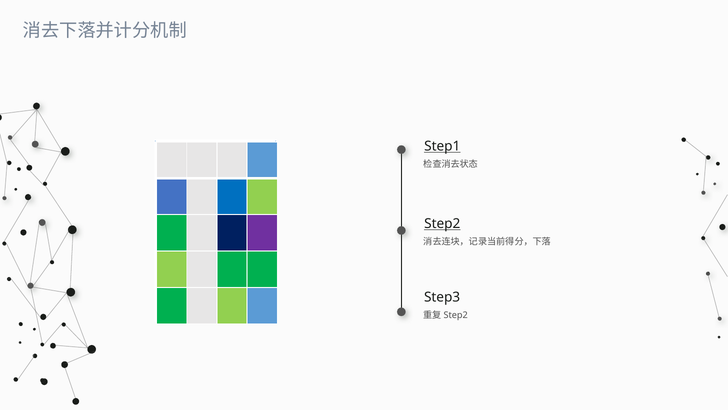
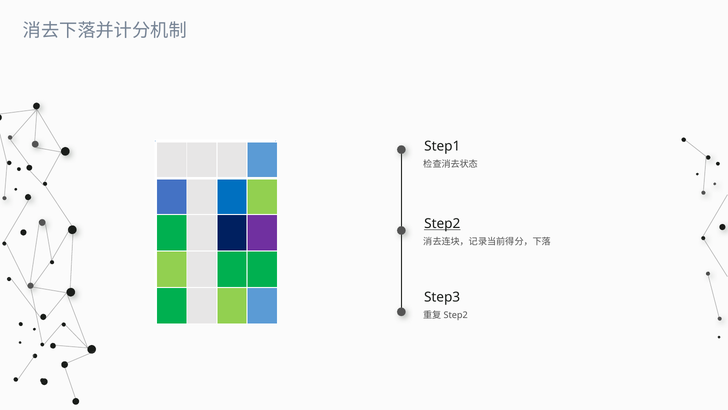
Step1 underline: present -> none
